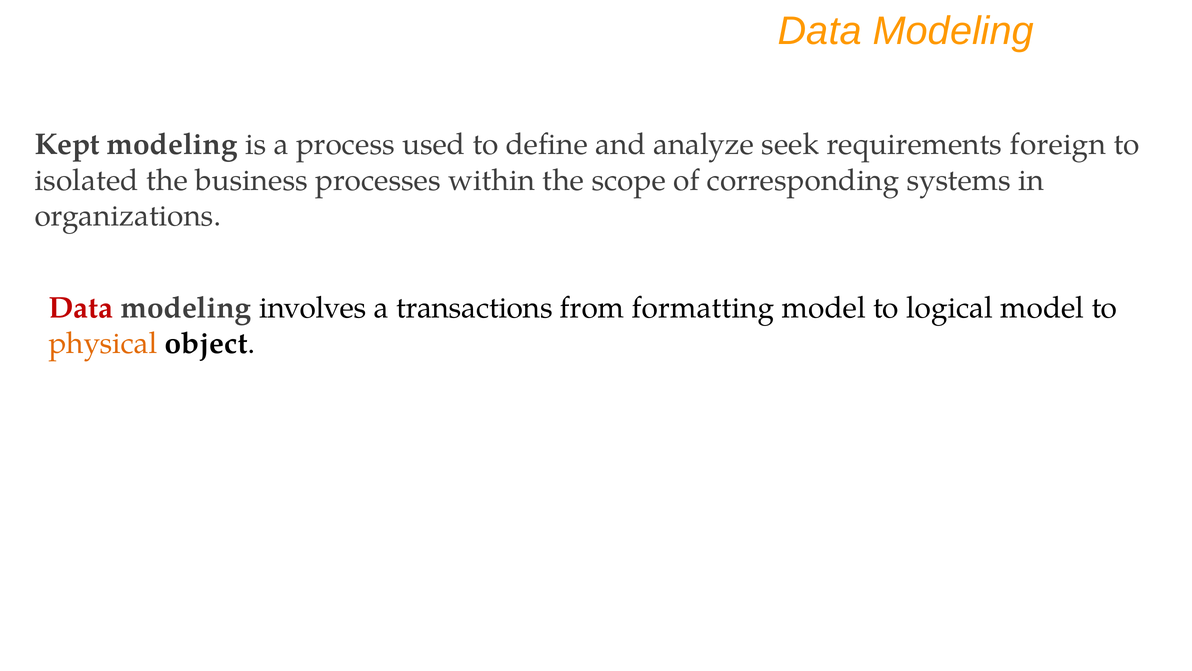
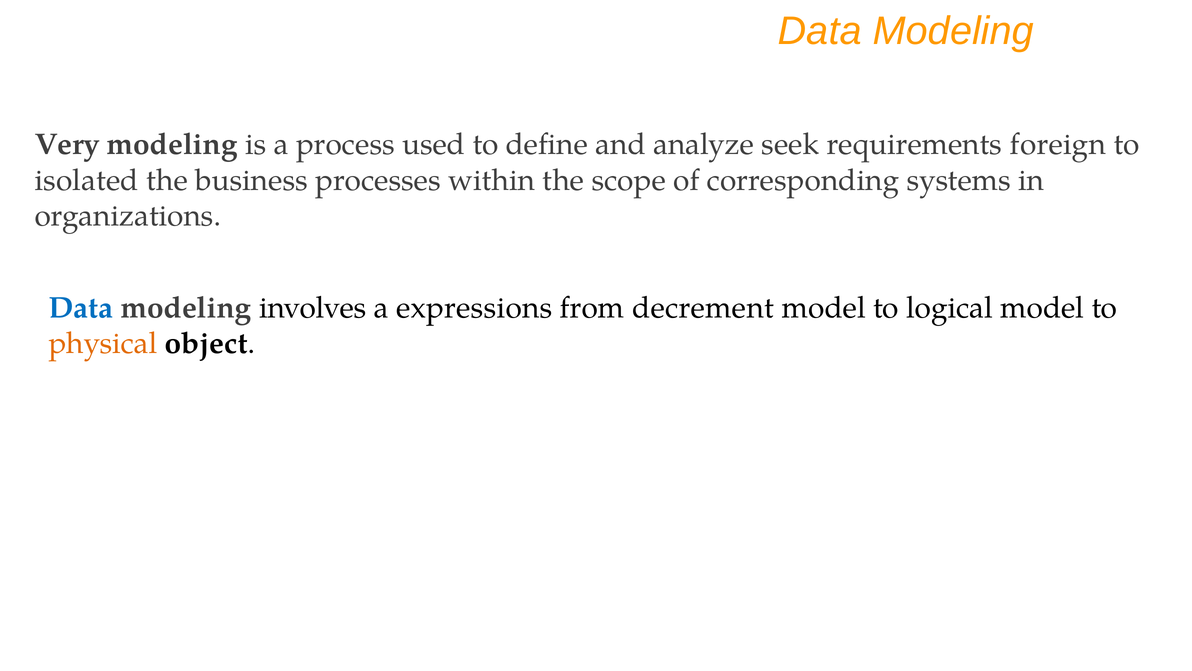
Kept: Kept -> Very
Data at (81, 307) colour: red -> blue
transactions: transactions -> expressions
formatting: formatting -> decrement
